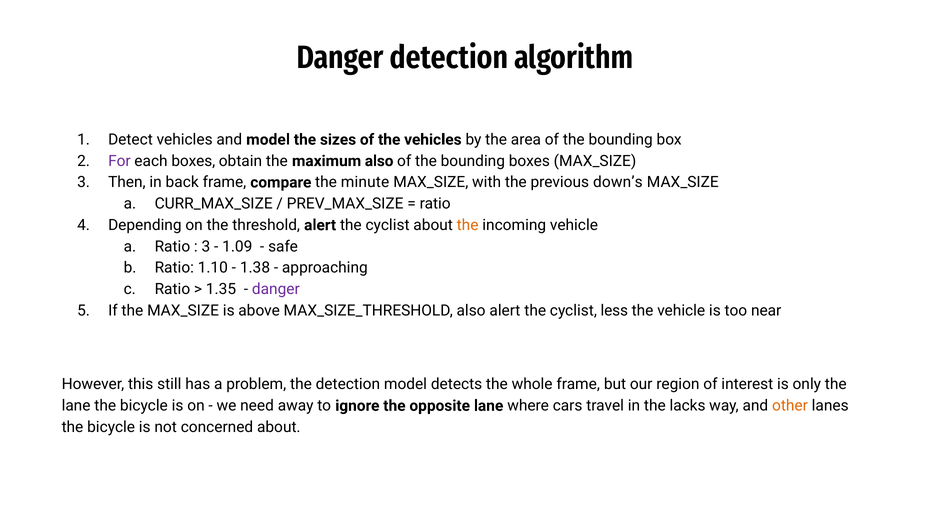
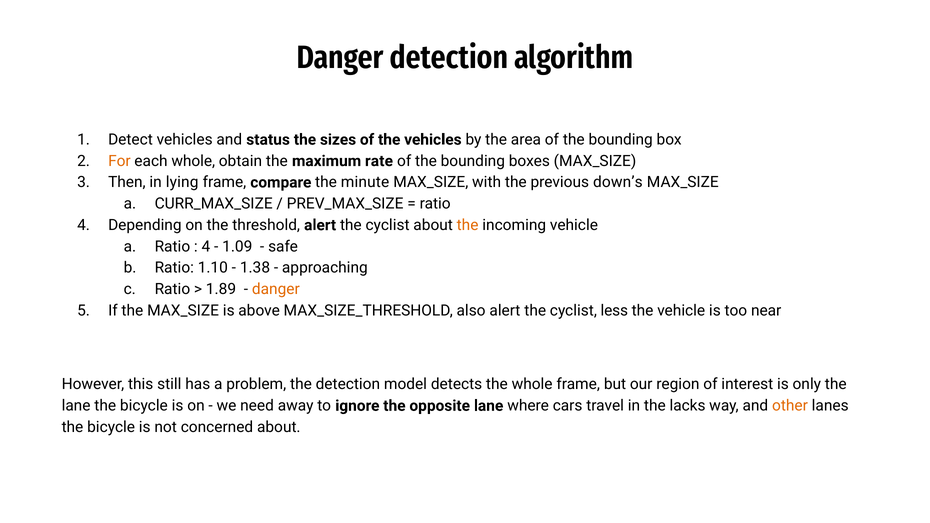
and model: model -> status
For colour: purple -> orange
each boxes: boxes -> whole
maximum also: also -> rate
back: back -> lying
3 at (206, 247): 3 -> 4
1.35: 1.35 -> 1.89
danger at (276, 289) colour: purple -> orange
